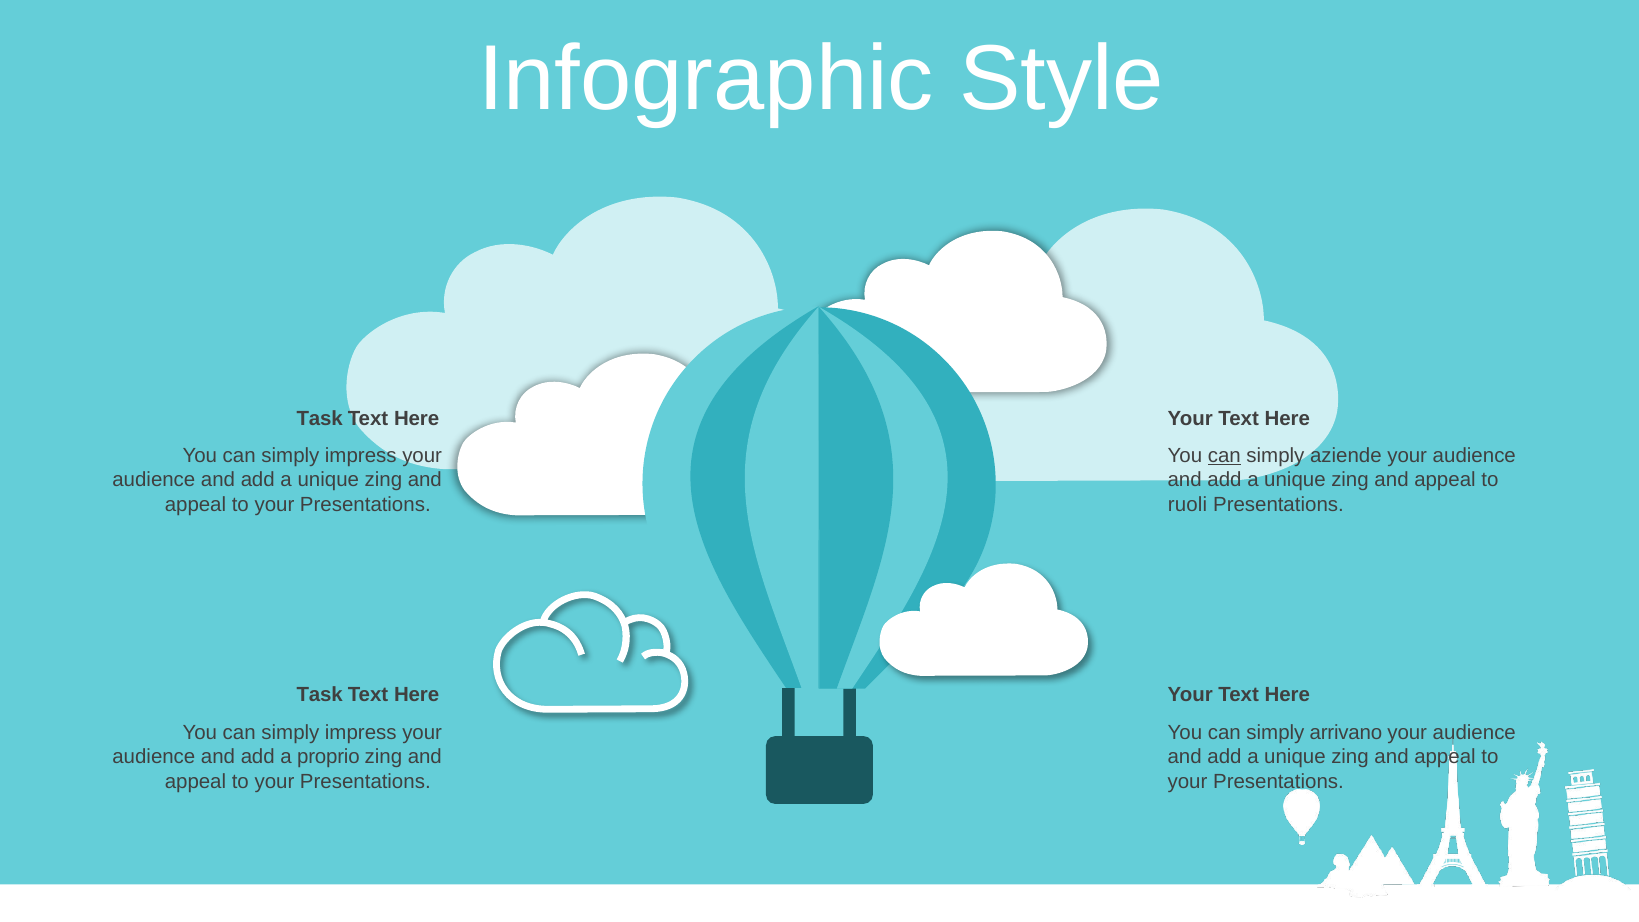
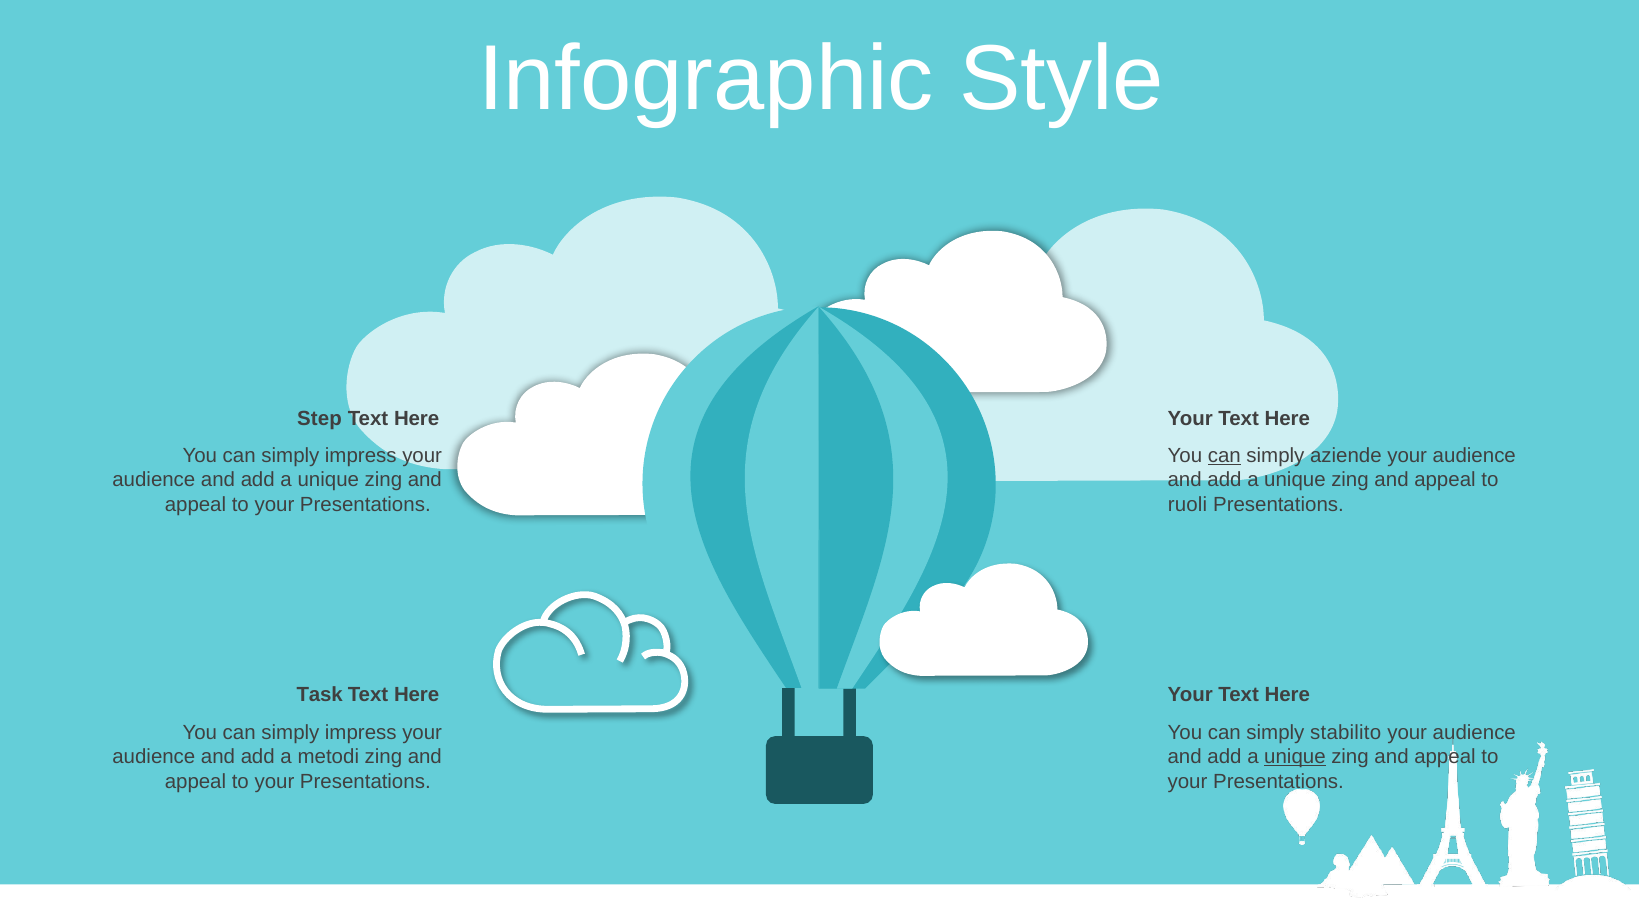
Task at (320, 418): Task -> Step
arrivano: arrivano -> stabilito
proprio: proprio -> metodi
unique at (1295, 757) underline: none -> present
